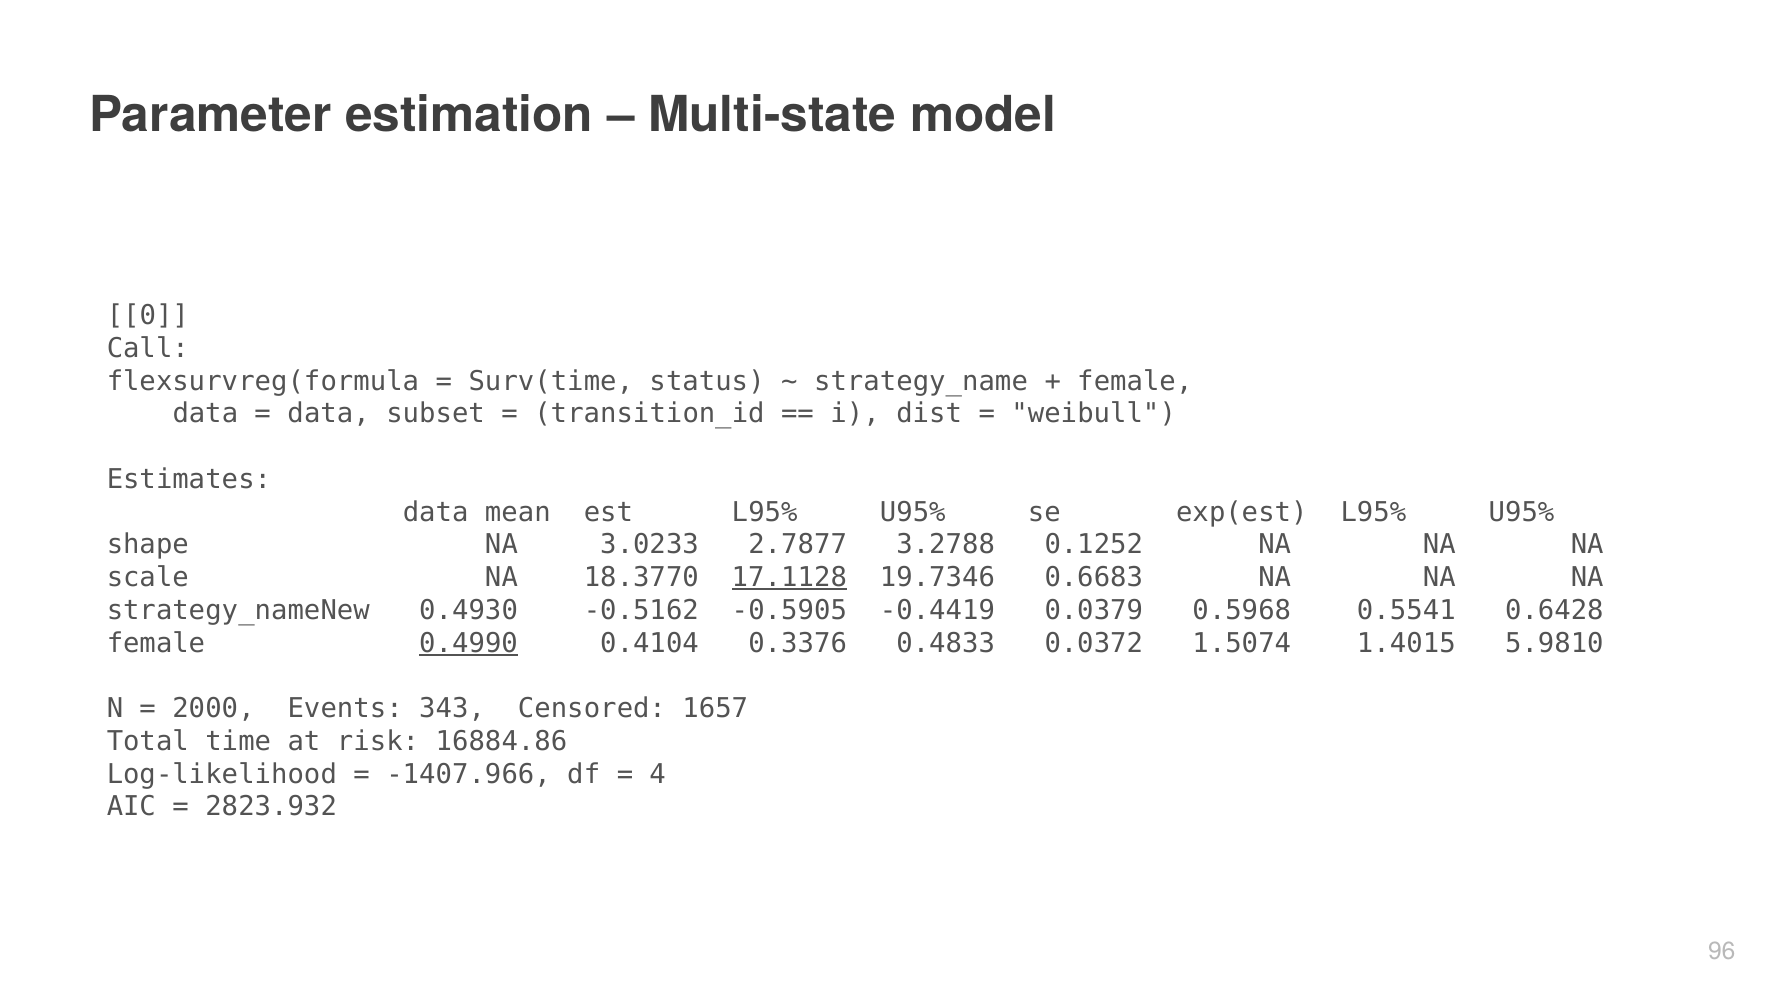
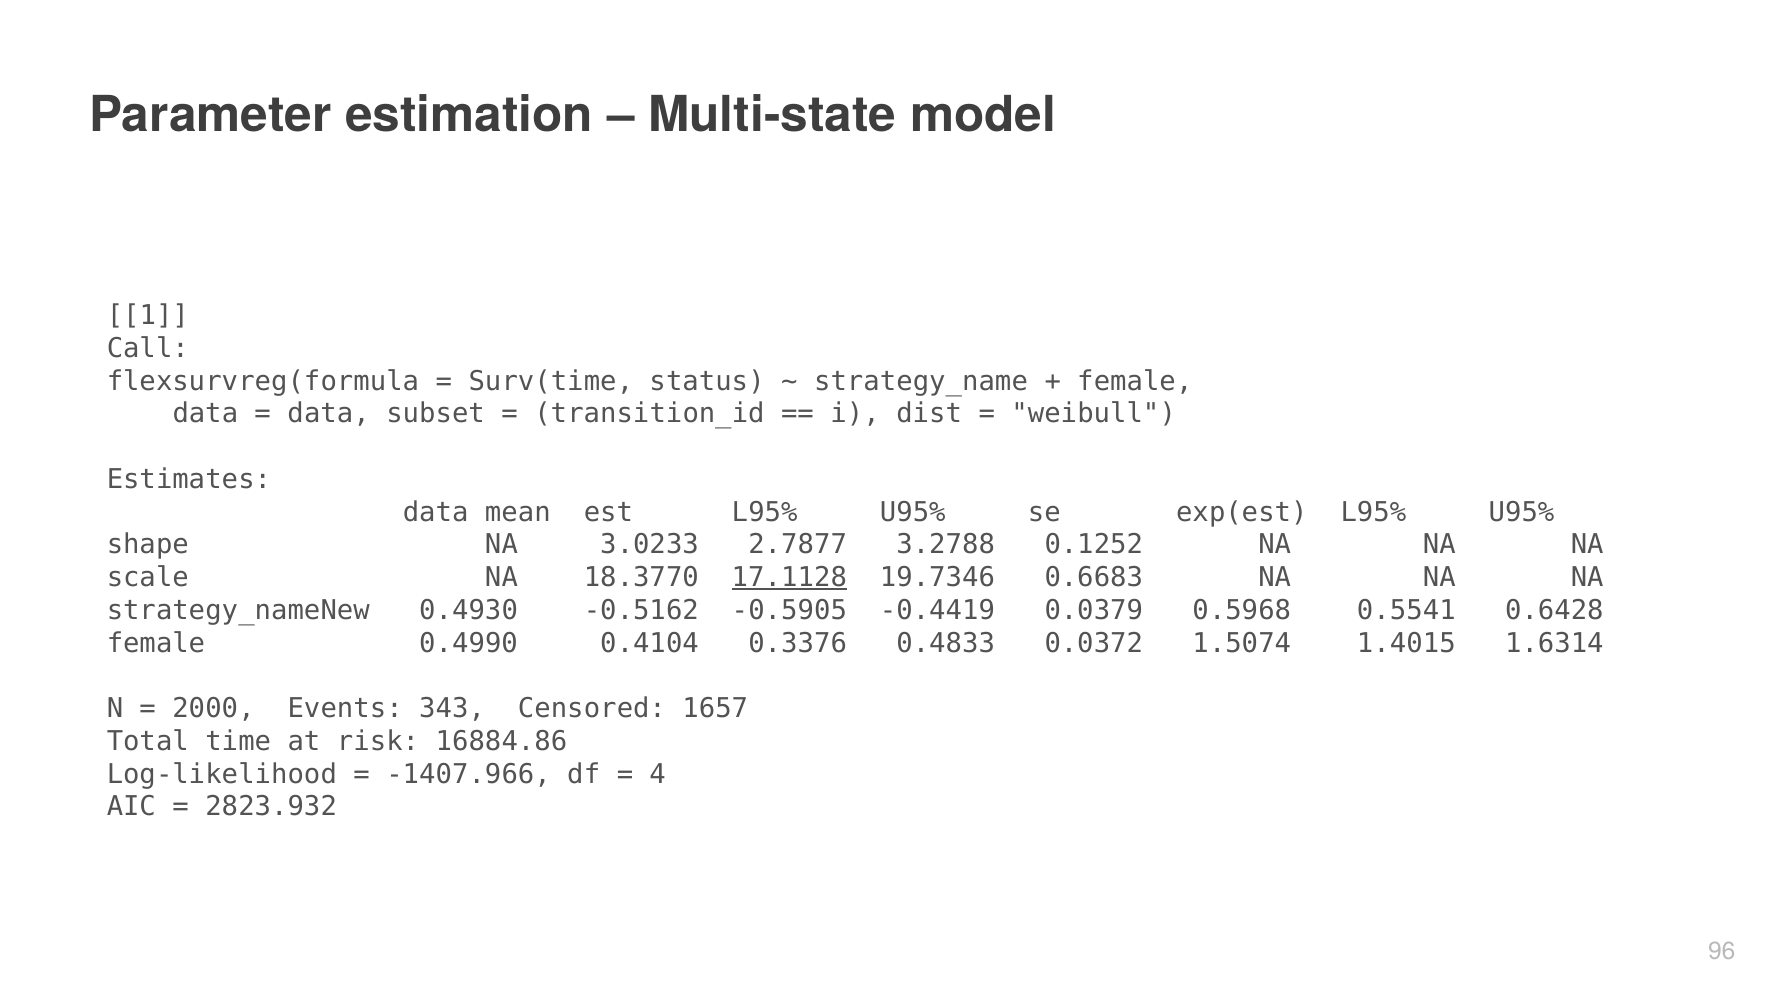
0: 0 -> 1
0.4990 underline: present -> none
5.9810: 5.9810 -> 1.6314
